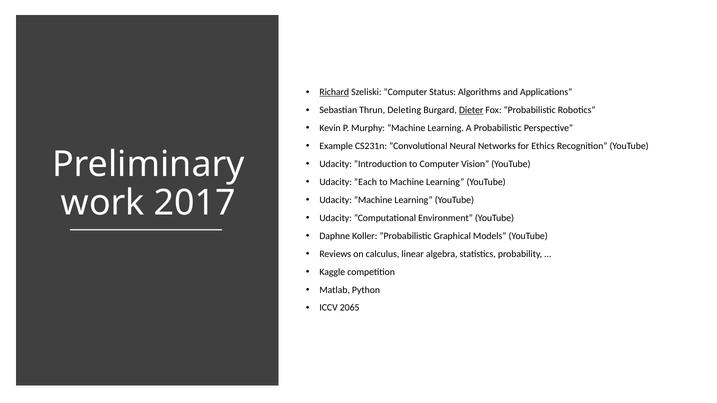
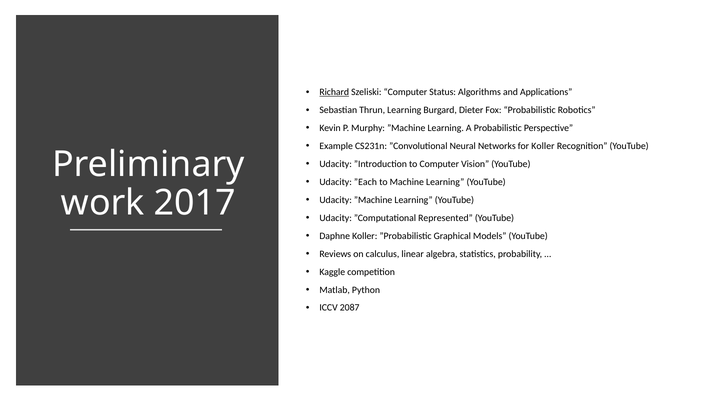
Thrun Deleting: Deleting -> Learning
Dieter underline: present -> none
for Ethics: Ethics -> Koller
Environment: Environment -> Represented
2065: 2065 -> 2087
